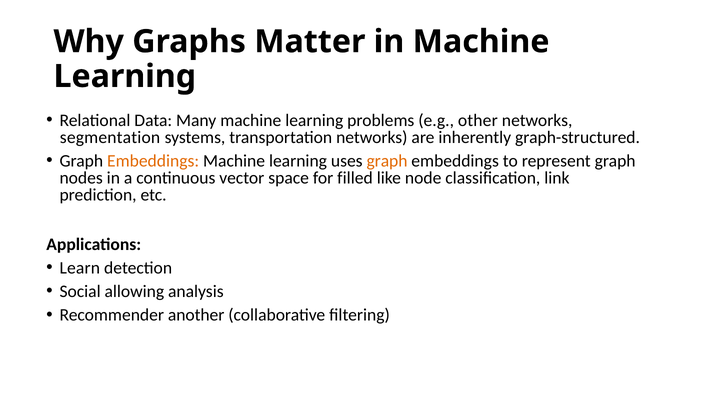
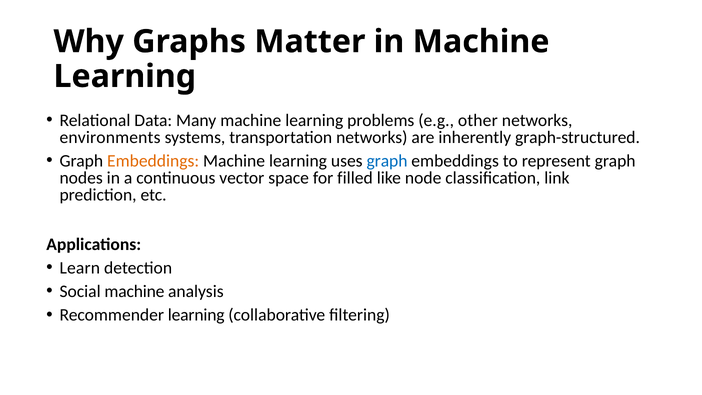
segmentation: segmentation -> environments
graph at (387, 161) colour: orange -> blue
Social allowing: allowing -> machine
Recommender another: another -> learning
